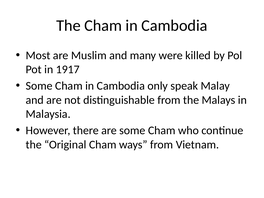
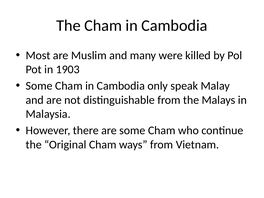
1917: 1917 -> 1903
